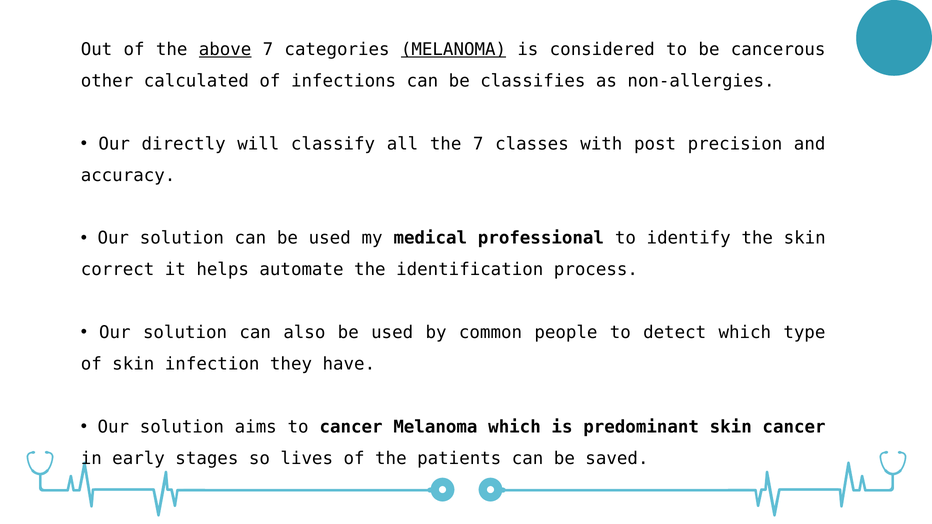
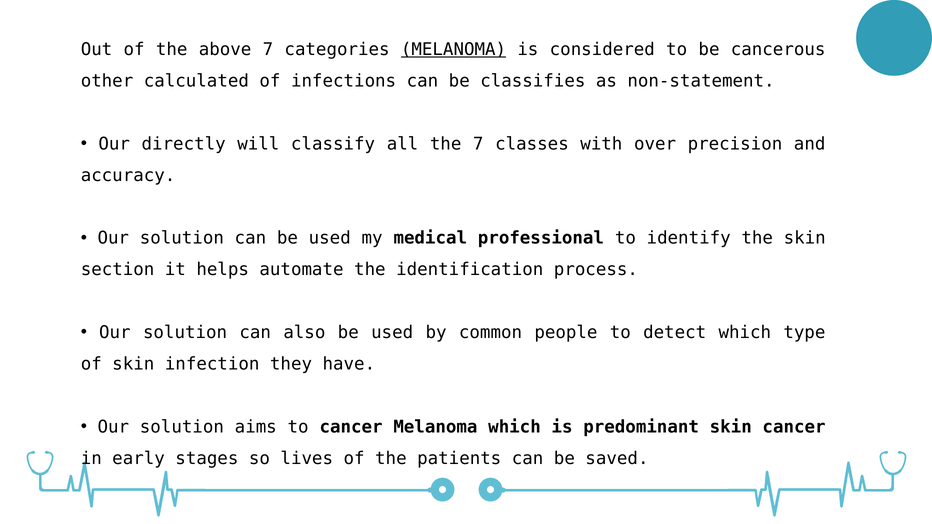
above underline: present -> none
non-allergies: non-allergies -> non-statement
post: post -> over
correct: correct -> section
